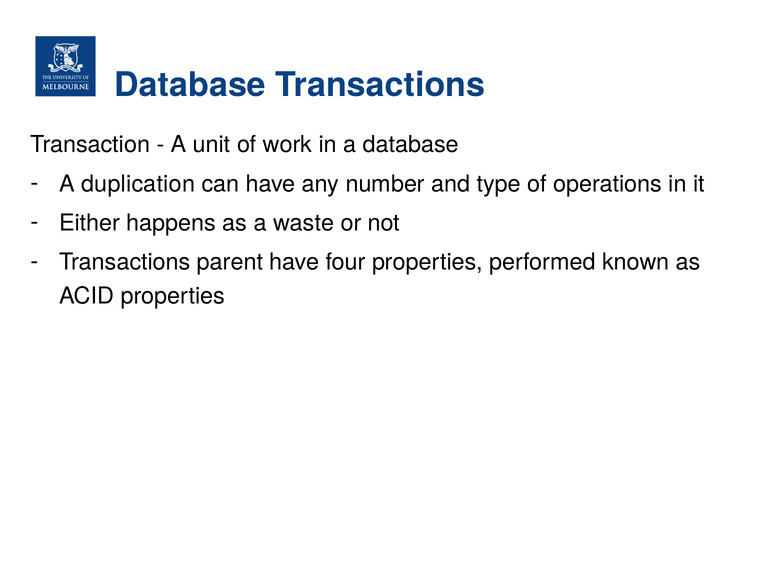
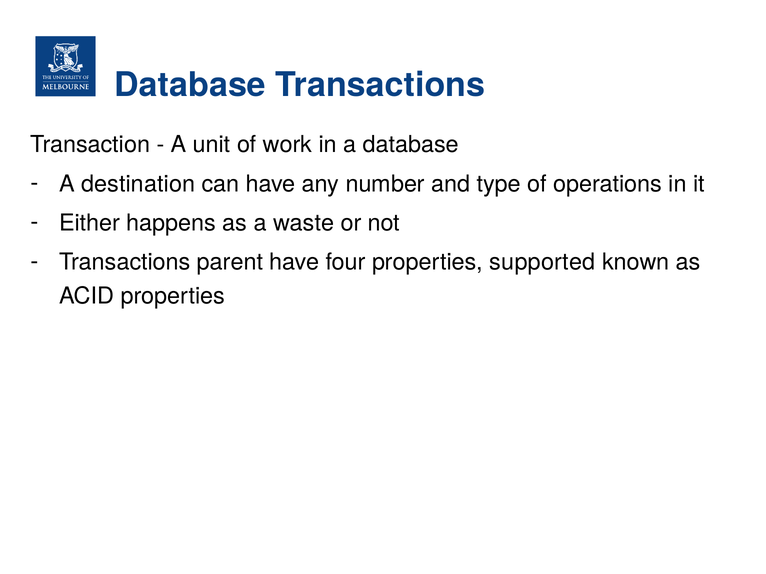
duplication: duplication -> destination
performed: performed -> supported
